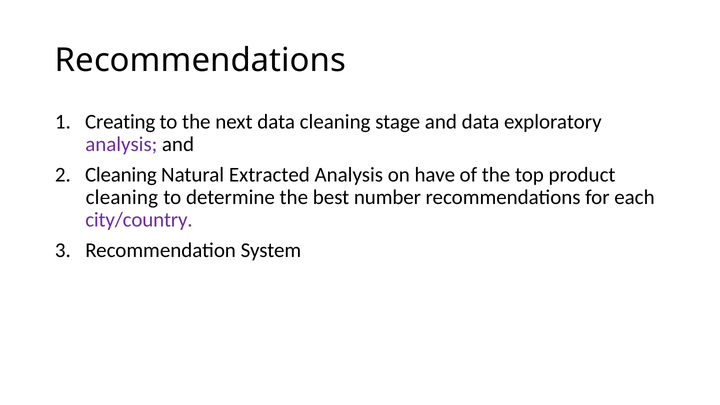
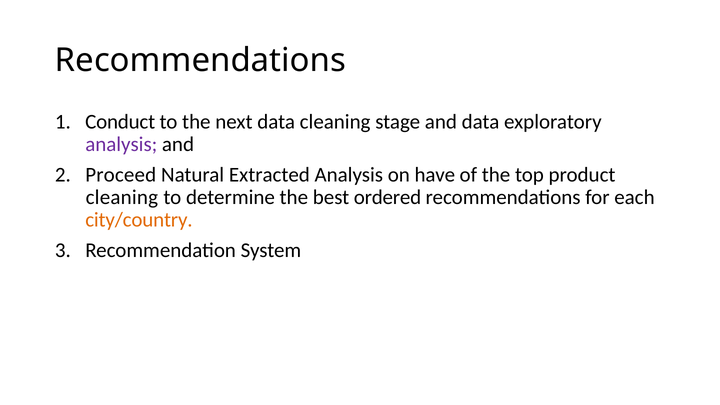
Creating: Creating -> Conduct
Cleaning at (121, 175): Cleaning -> Proceed
number: number -> ordered
city/country colour: purple -> orange
